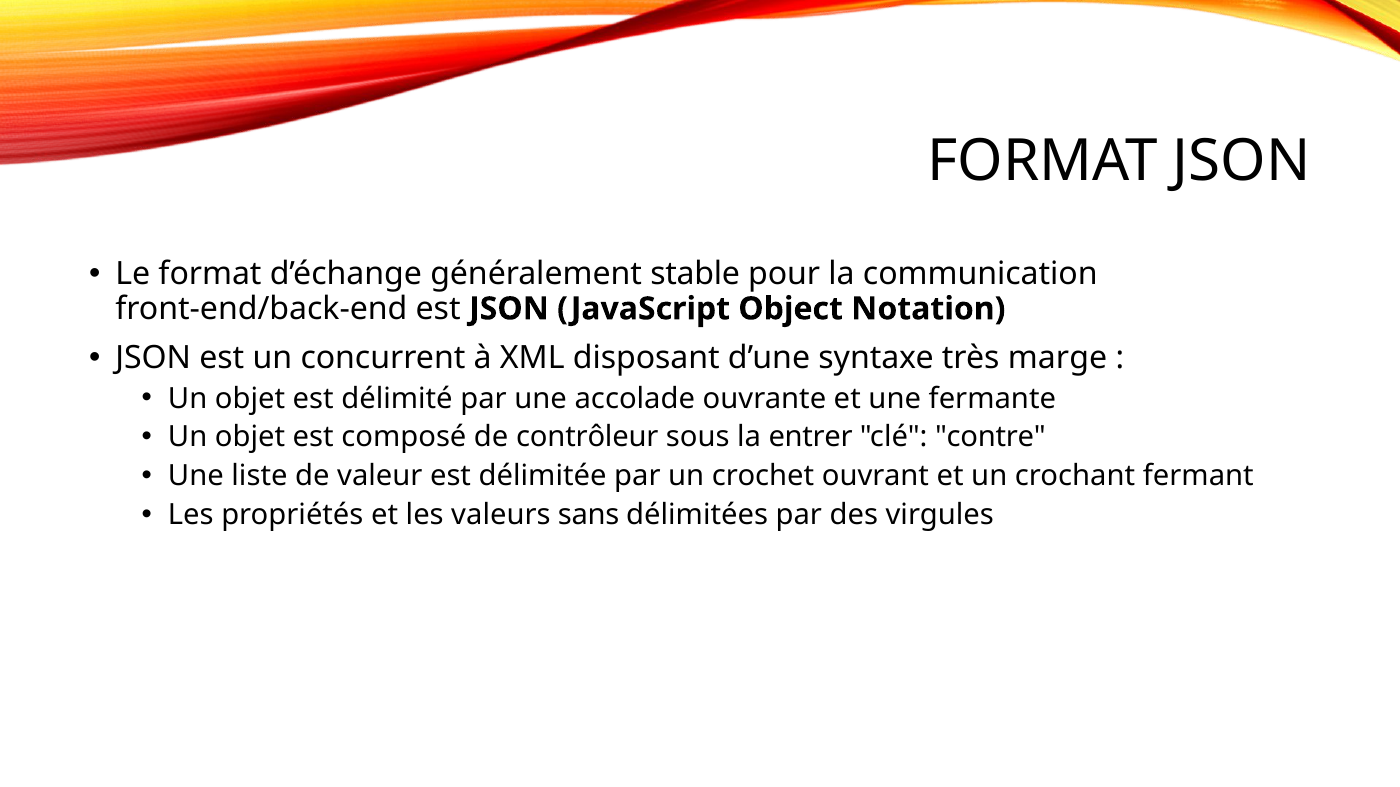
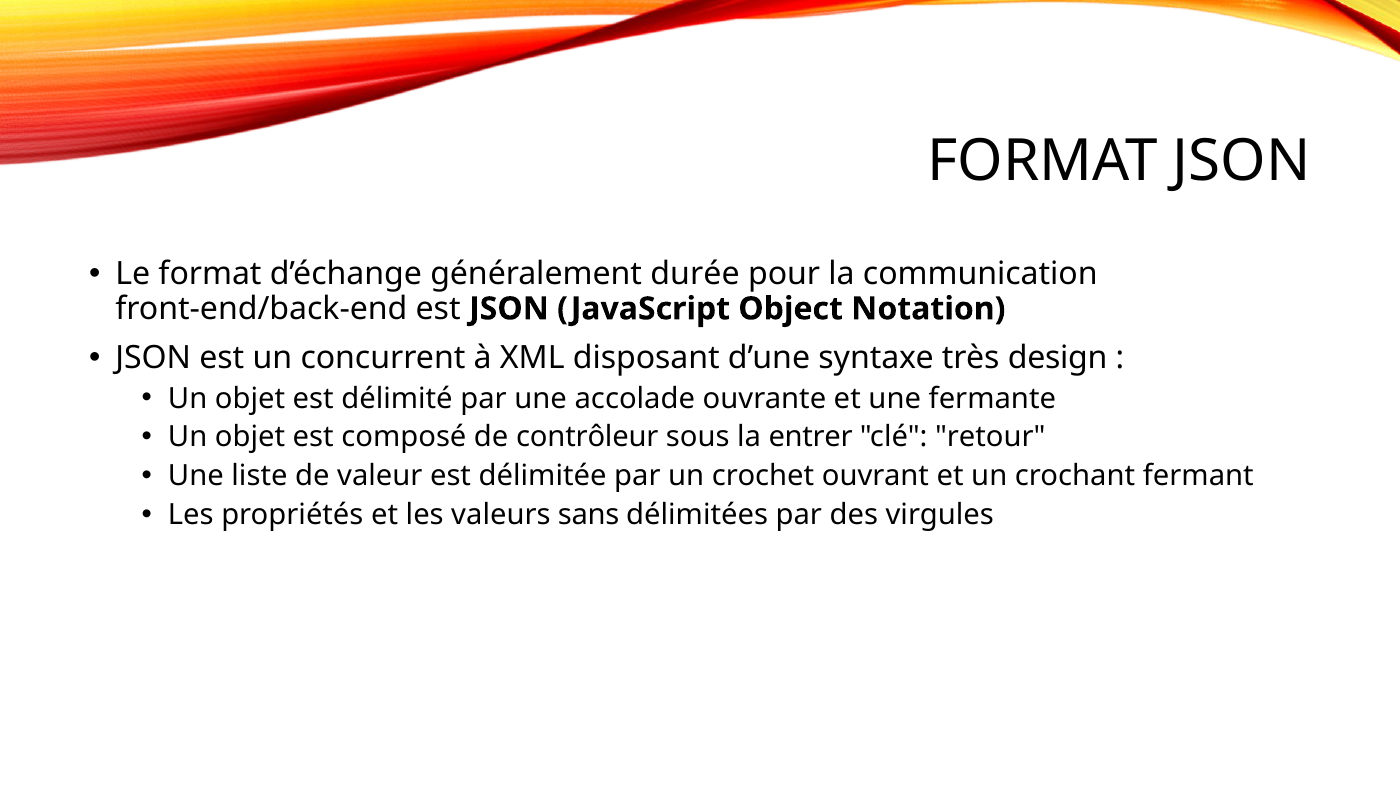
stable: stable -> durée
marge: marge -> design
contre: contre -> retour
